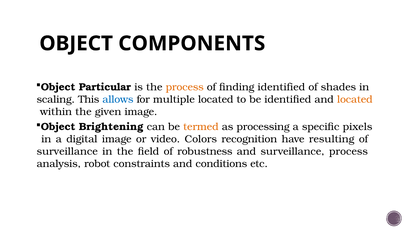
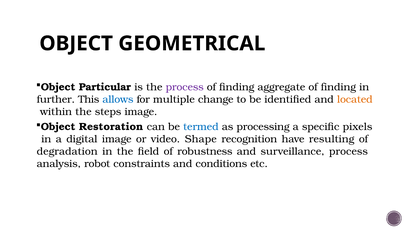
COMPONENTS: COMPONENTS -> GEOMETRICAL
process at (185, 87) colour: orange -> purple
finding identified: identified -> aggregate
shades at (338, 87): shades -> finding
scaling: scaling -> further
multiple located: located -> change
given: given -> steps
Brightening: Brightening -> Restoration
termed colour: orange -> blue
Colors: Colors -> Shape
surveillance at (67, 152): surveillance -> degradation
